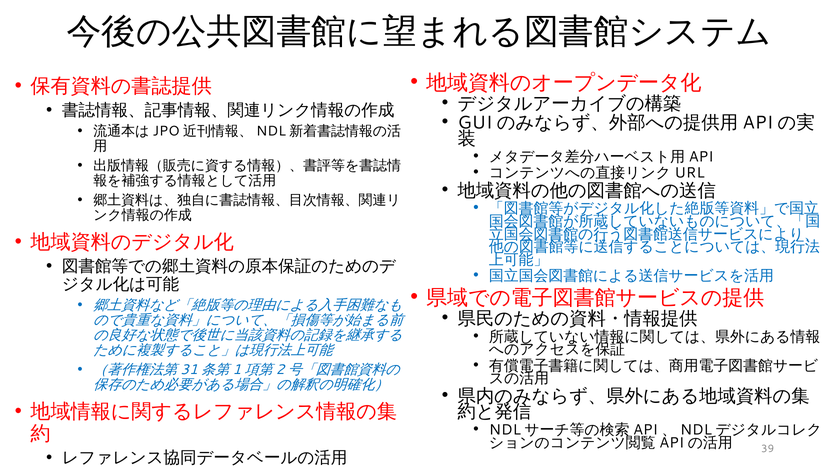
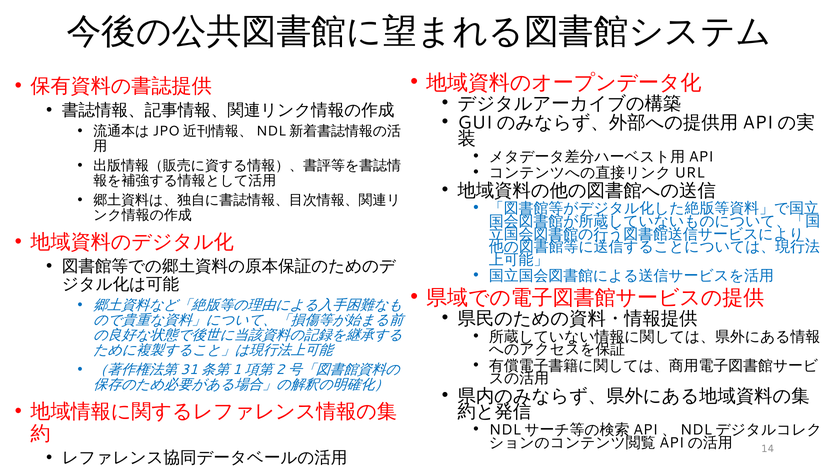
39: 39 -> 14
